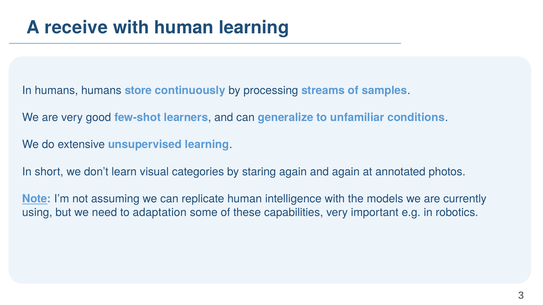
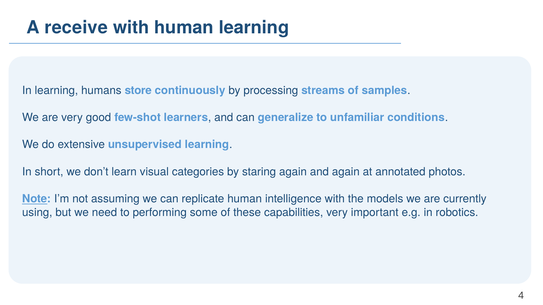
In humans: humans -> learning
adaptation: adaptation -> performing
3: 3 -> 4
